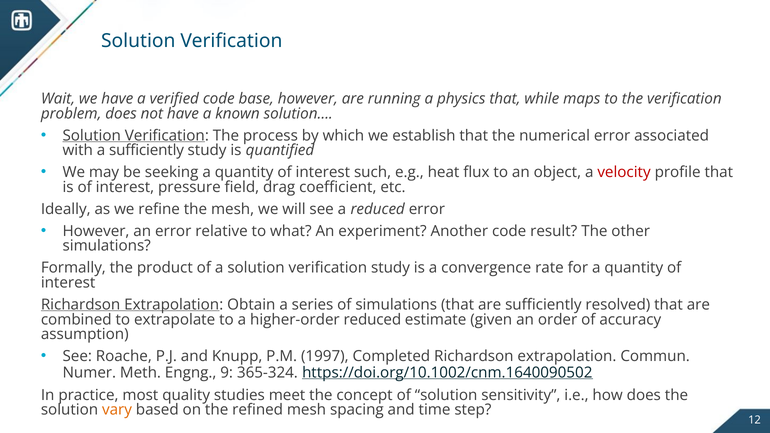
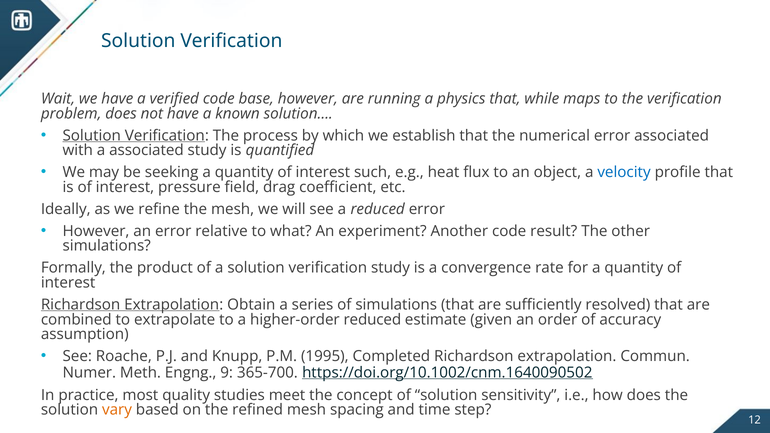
a sufficiently: sufficiently -> associated
velocity colour: red -> blue
1997: 1997 -> 1995
365-324: 365-324 -> 365-700
